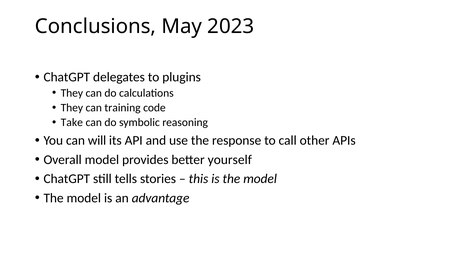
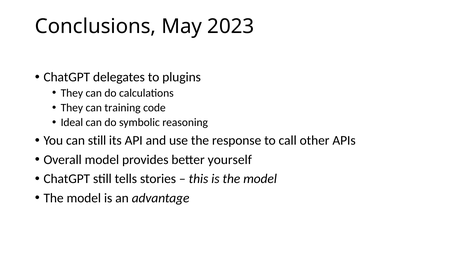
Take: Take -> Ideal
can will: will -> still
